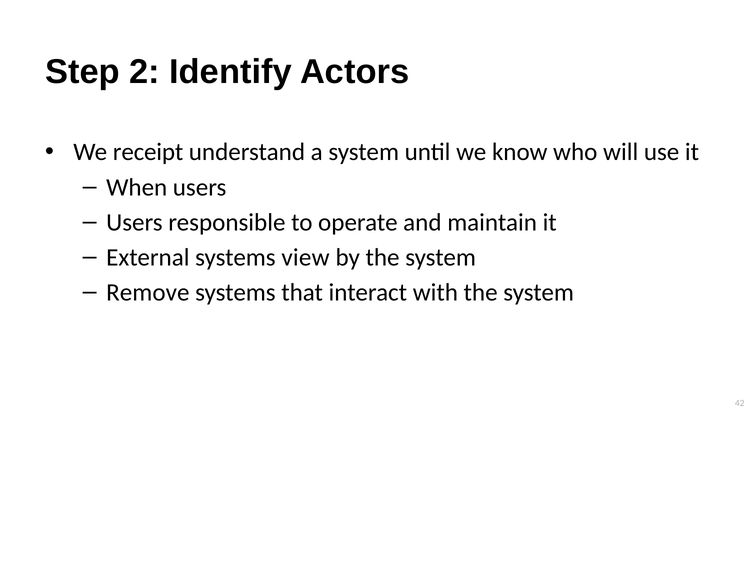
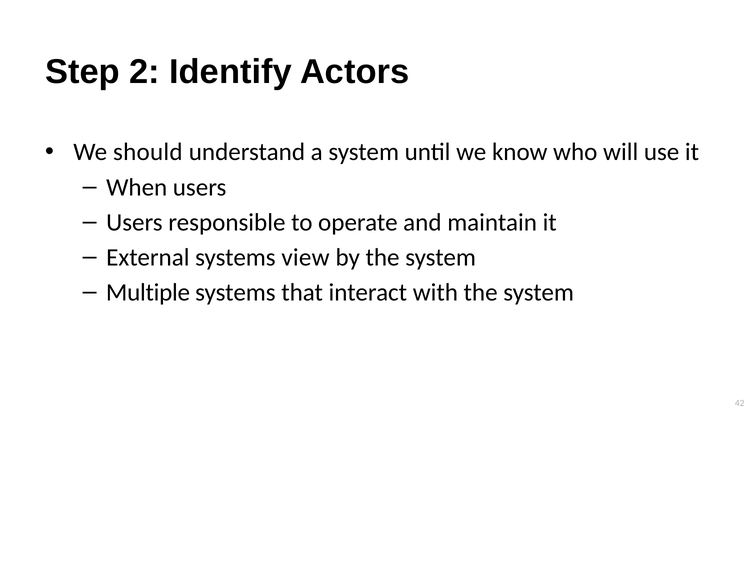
receipt: receipt -> should
Remove: Remove -> Multiple
